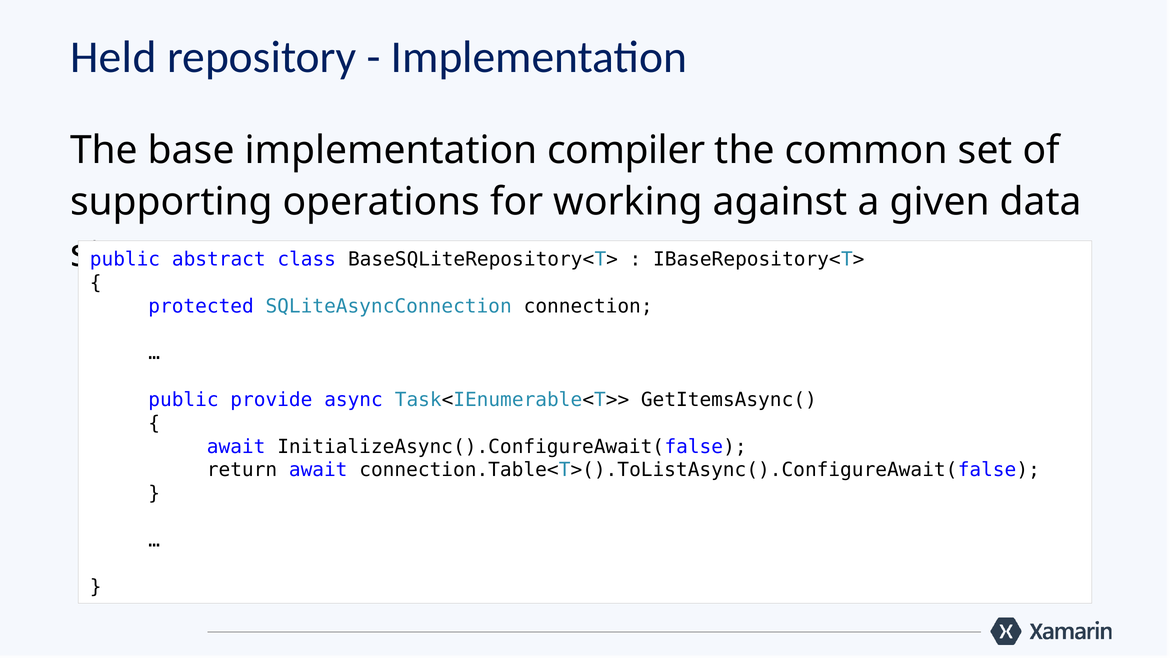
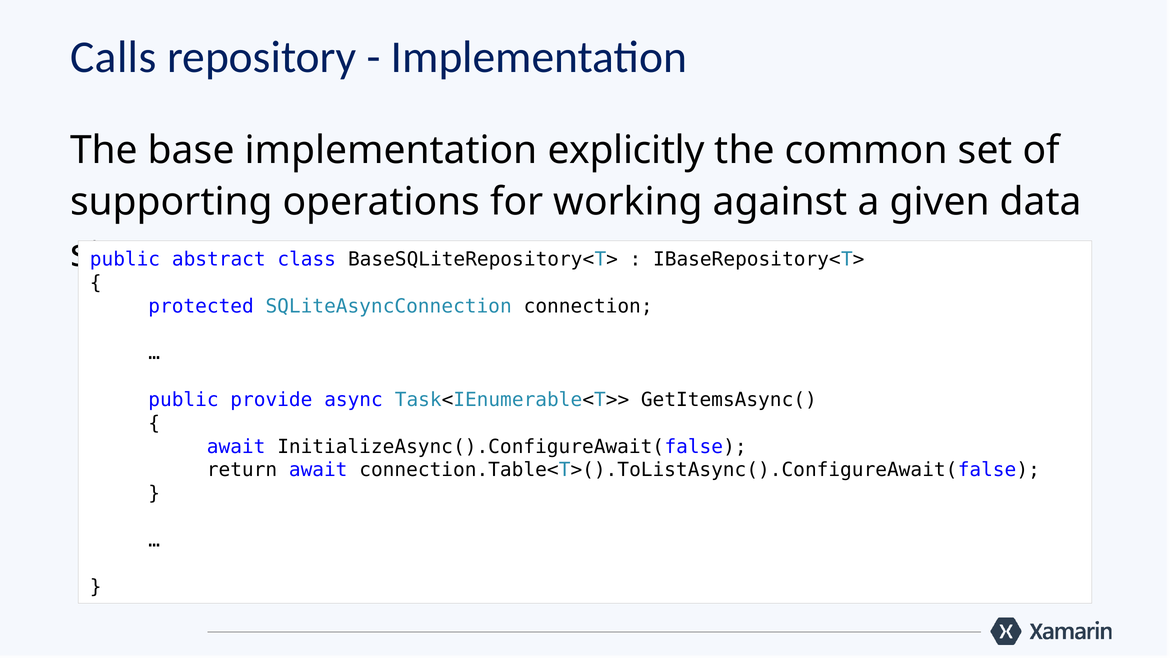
Held: Held -> Calls
compiler: compiler -> explicitly
